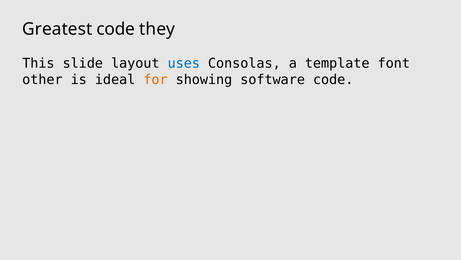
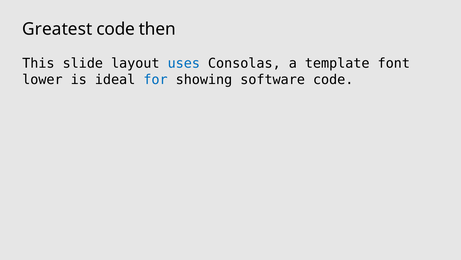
they: they -> then
other: other -> lower
for colour: orange -> blue
